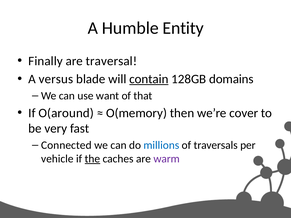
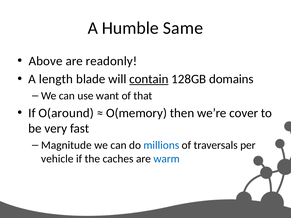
Entity: Entity -> Same
Finally: Finally -> Above
traversal: traversal -> readonly
versus: versus -> length
Connected: Connected -> Magnitude
the underline: present -> none
warm colour: purple -> blue
